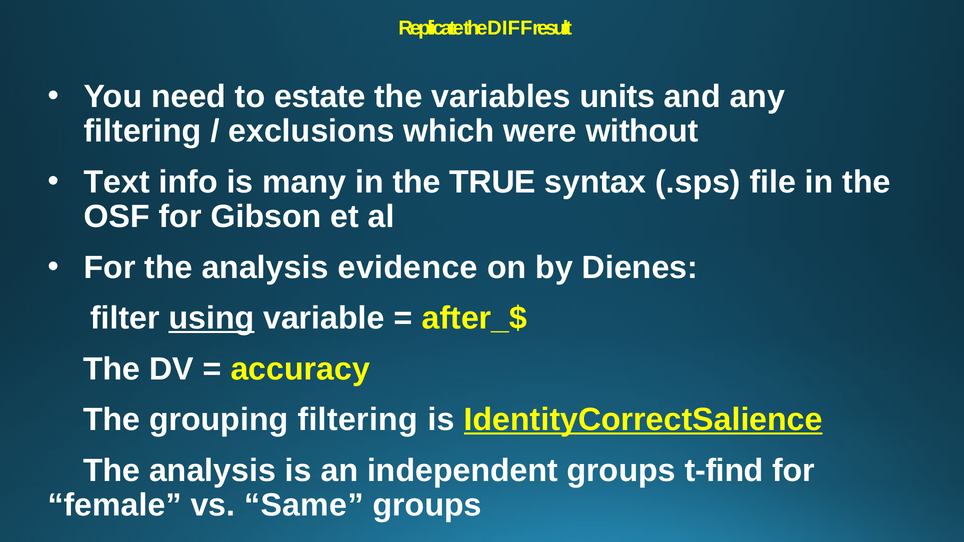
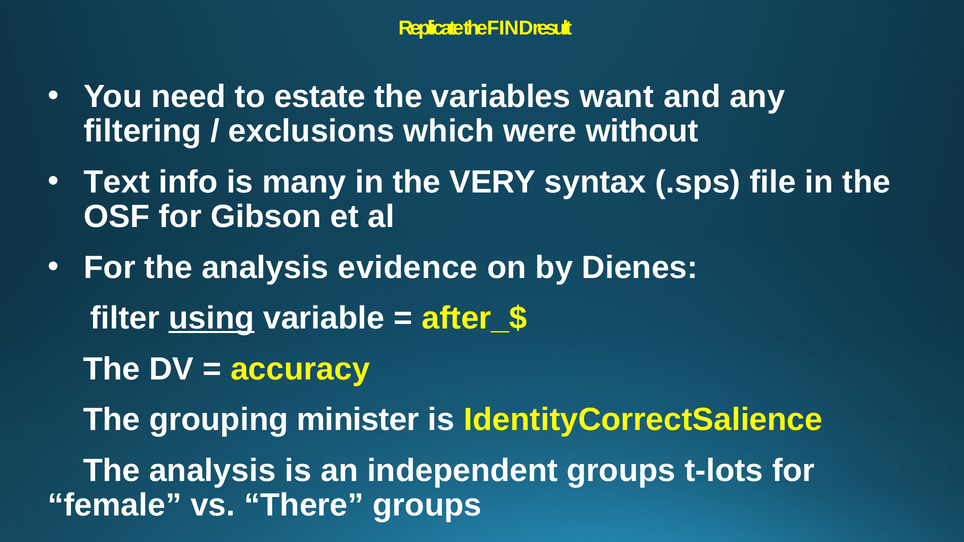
DIFF: DIFF -> FIND
units: units -> want
TRUE: TRUE -> VERY
grouping filtering: filtering -> minister
IdentityCorrectSalience underline: present -> none
t-find: t-find -> t-lots
Same: Same -> There
